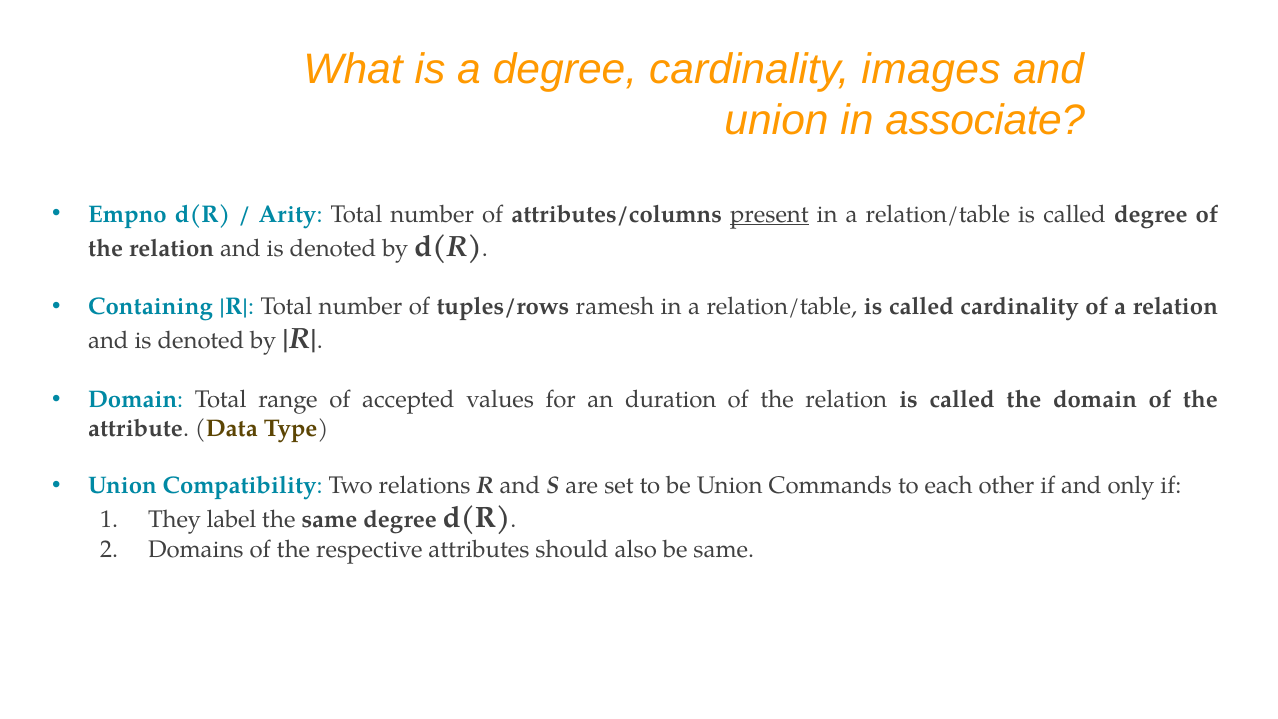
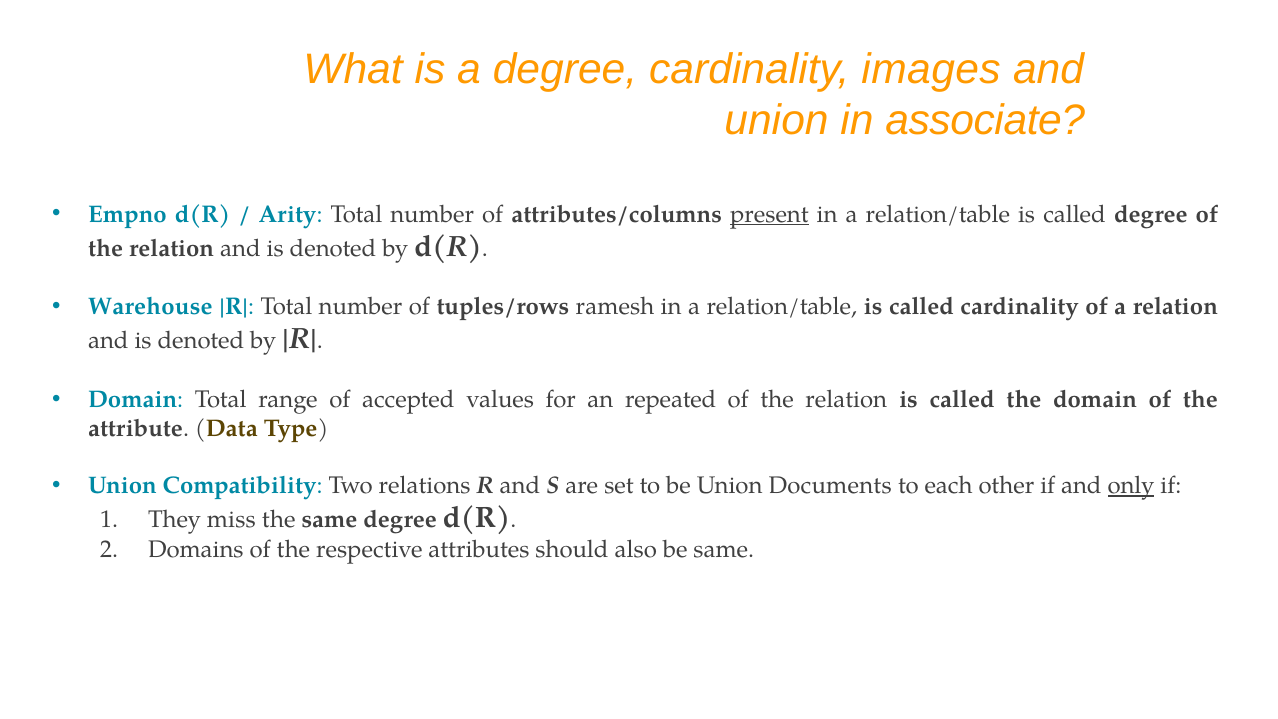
Containing: Containing -> Warehouse
duration: duration -> repeated
Commands: Commands -> Documents
only underline: none -> present
label: label -> miss
